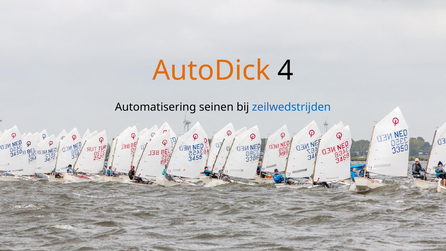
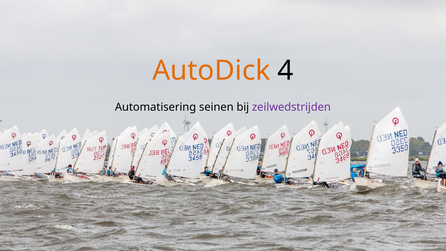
zeilwedstrijden colour: blue -> purple
